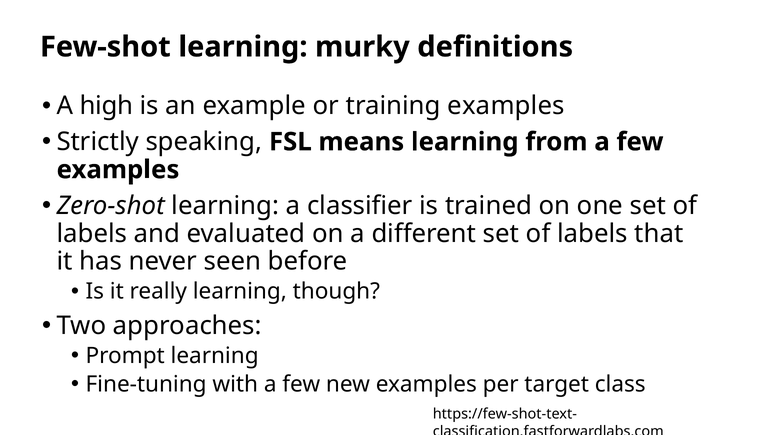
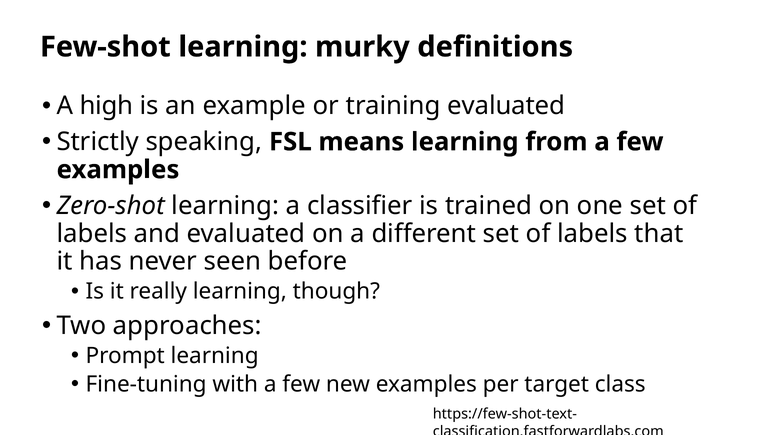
training examples: examples -> evaluated
